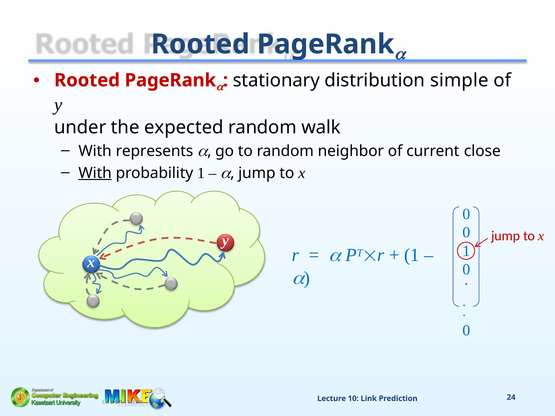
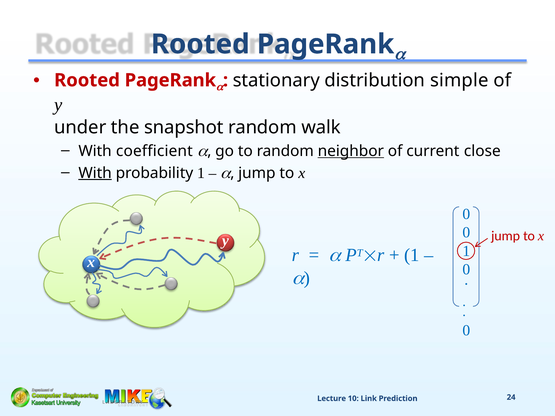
expected: expected -> snapshot
represents: represents -> coefficient
neighbor underline: none -> present
